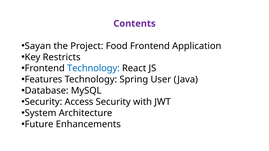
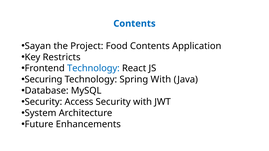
Contents at (134, 24) colour: purple -> blue
Food Frontend: Frontend -> Contents
Features: Features -> Securing
Spring User: User -> With
